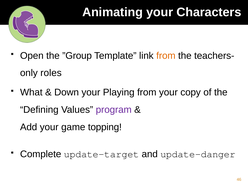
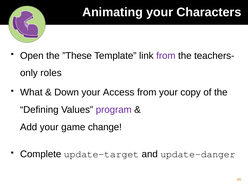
”Group: ”Group -> ”These
from at (166, 56) colour: orange -> purple
Playing: Playing -> Access
topping: topping -> change
